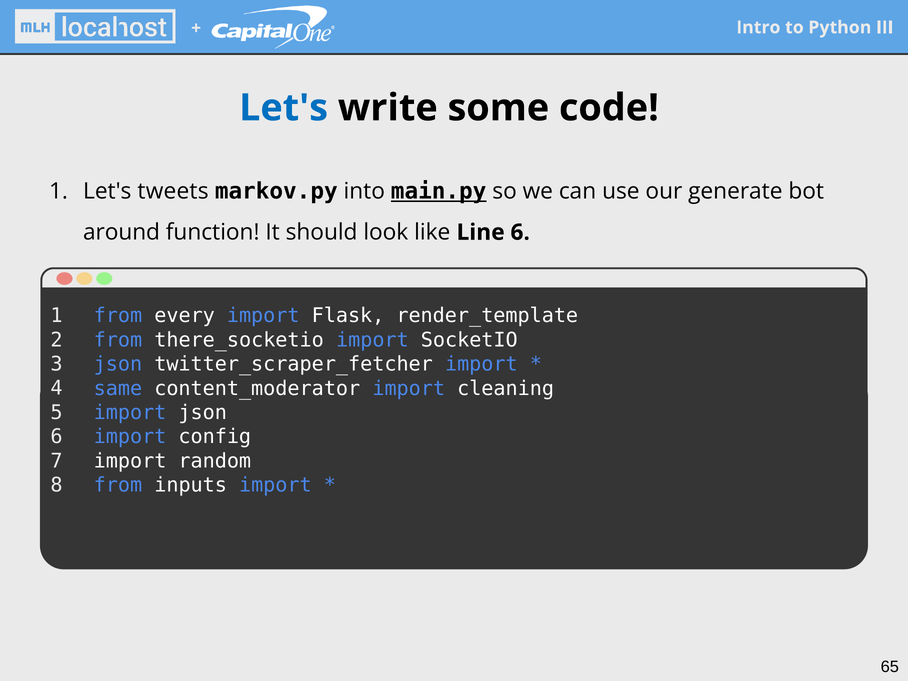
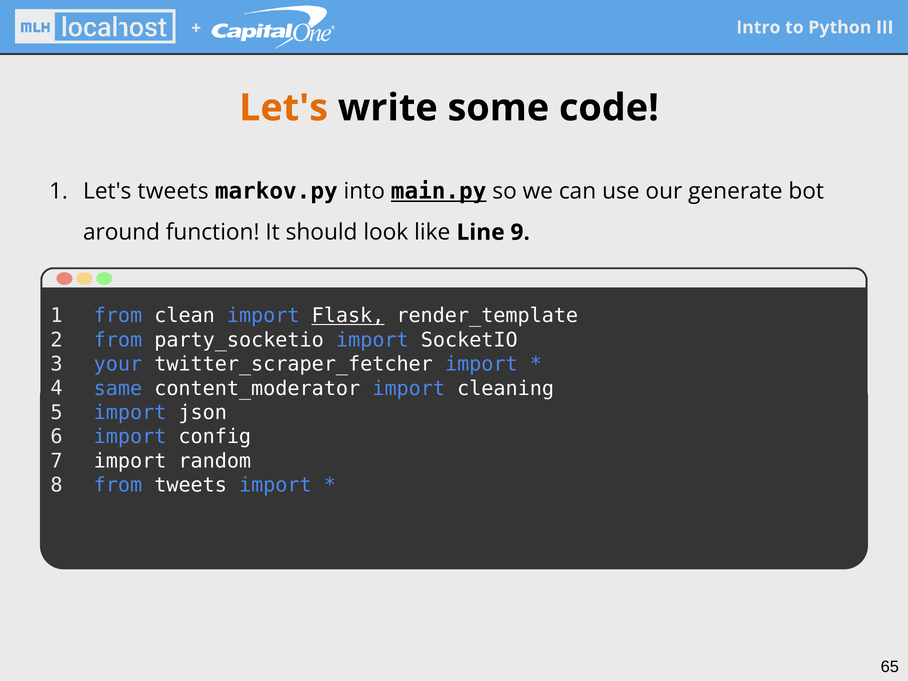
Let's at (284, 108) colour: blue -> orange
Line 6: 6 -> 9
every: every -> clean
Flask underline: none -> present
there_socketio: there_socketio -> party_socketio
json at (118, 364): json -> your
from inputs: inputs -> tweets
